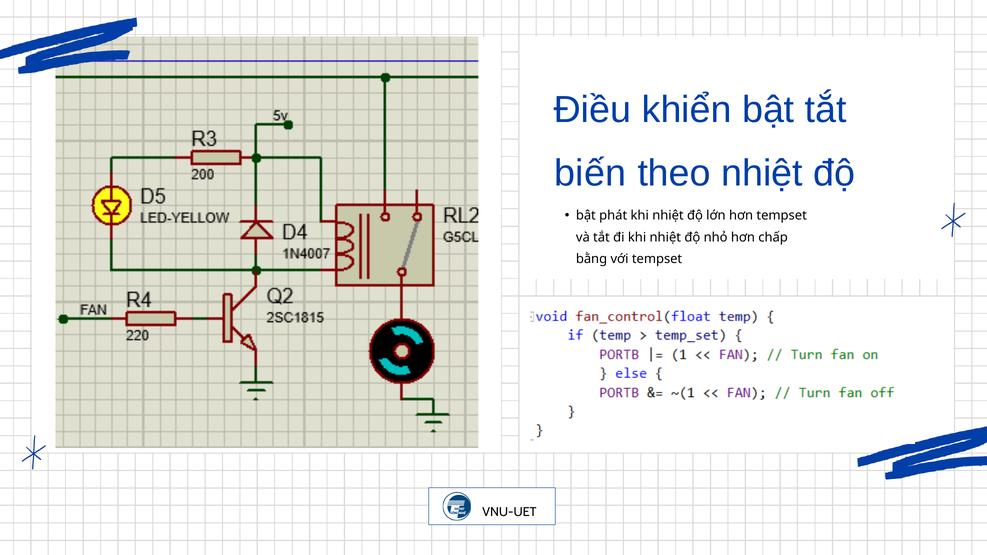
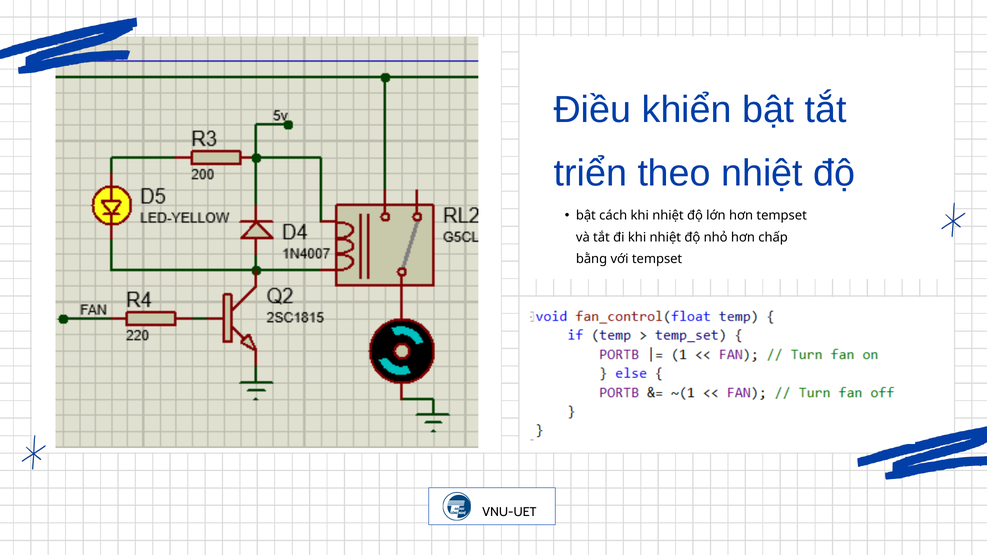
biến: biến -> triển
phát: phát -> cách
